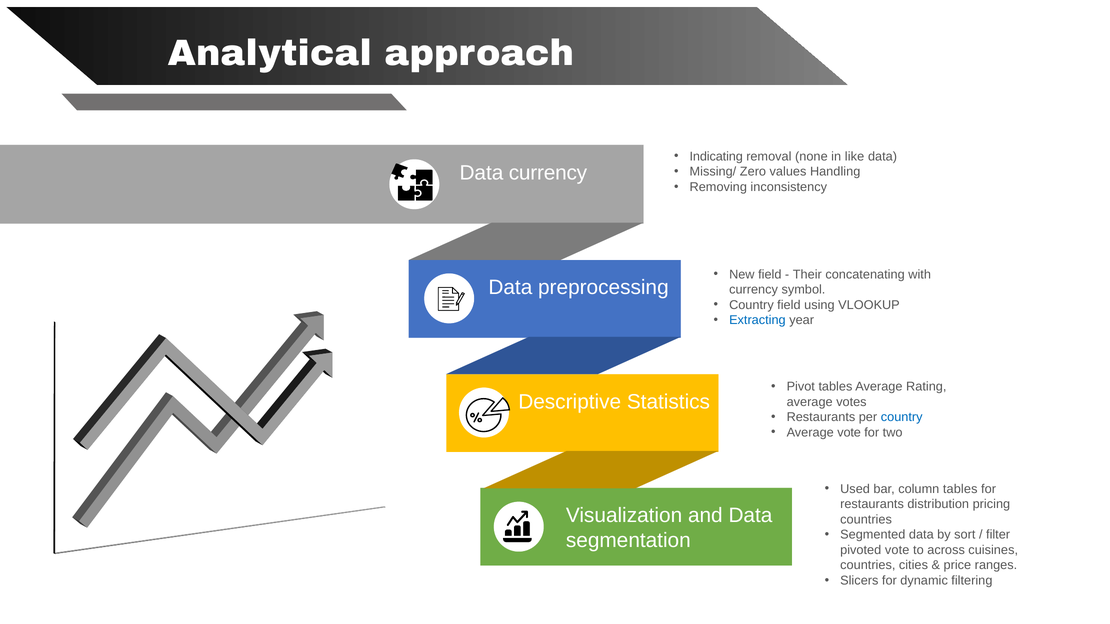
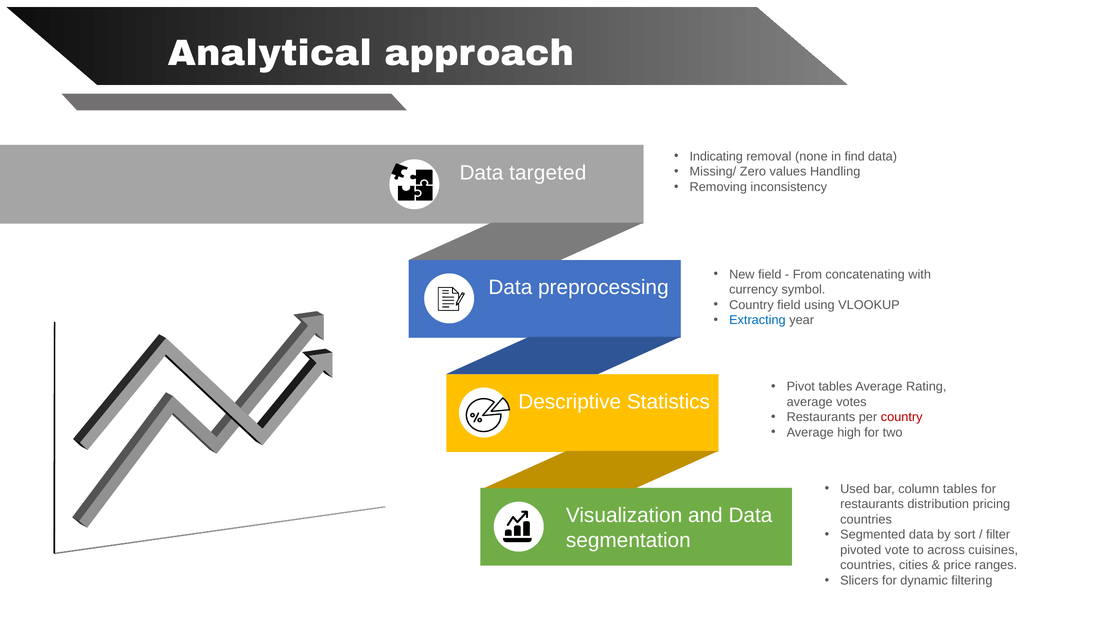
like: like -> find
Data currency: currency -> targeted
Their: Their -> From
country at (902, 417) colour: blue -> red
Average vote: vote -> high
